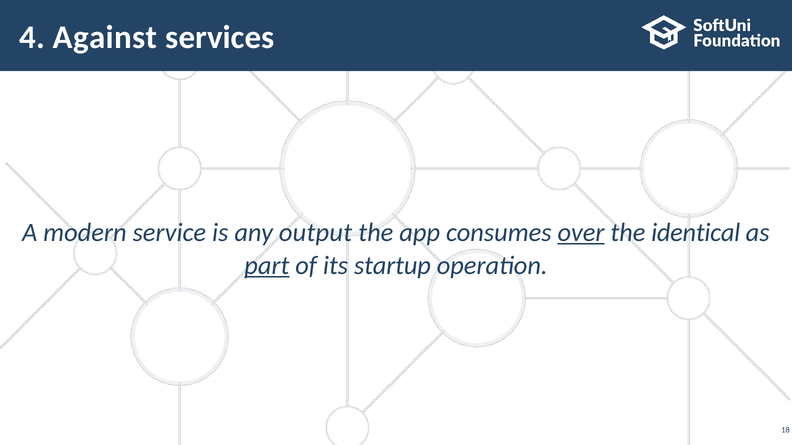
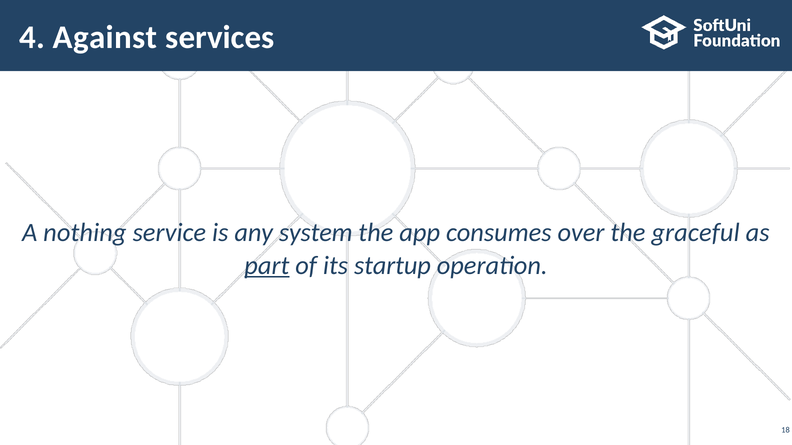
modern: modern -> nothing
output: output -> system
over underline: present -> none
identical: identical -> graceful
